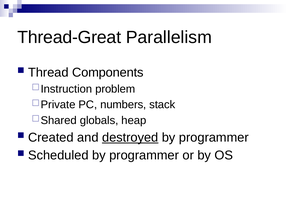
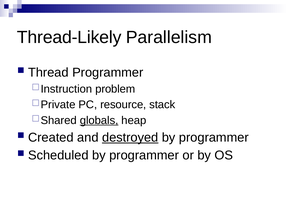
Thread-Great: Thread-Great -> Thread-Likely
Thread Components: Components -> Programmer
numbers: numbers -> resource
globals underline: none -> present
